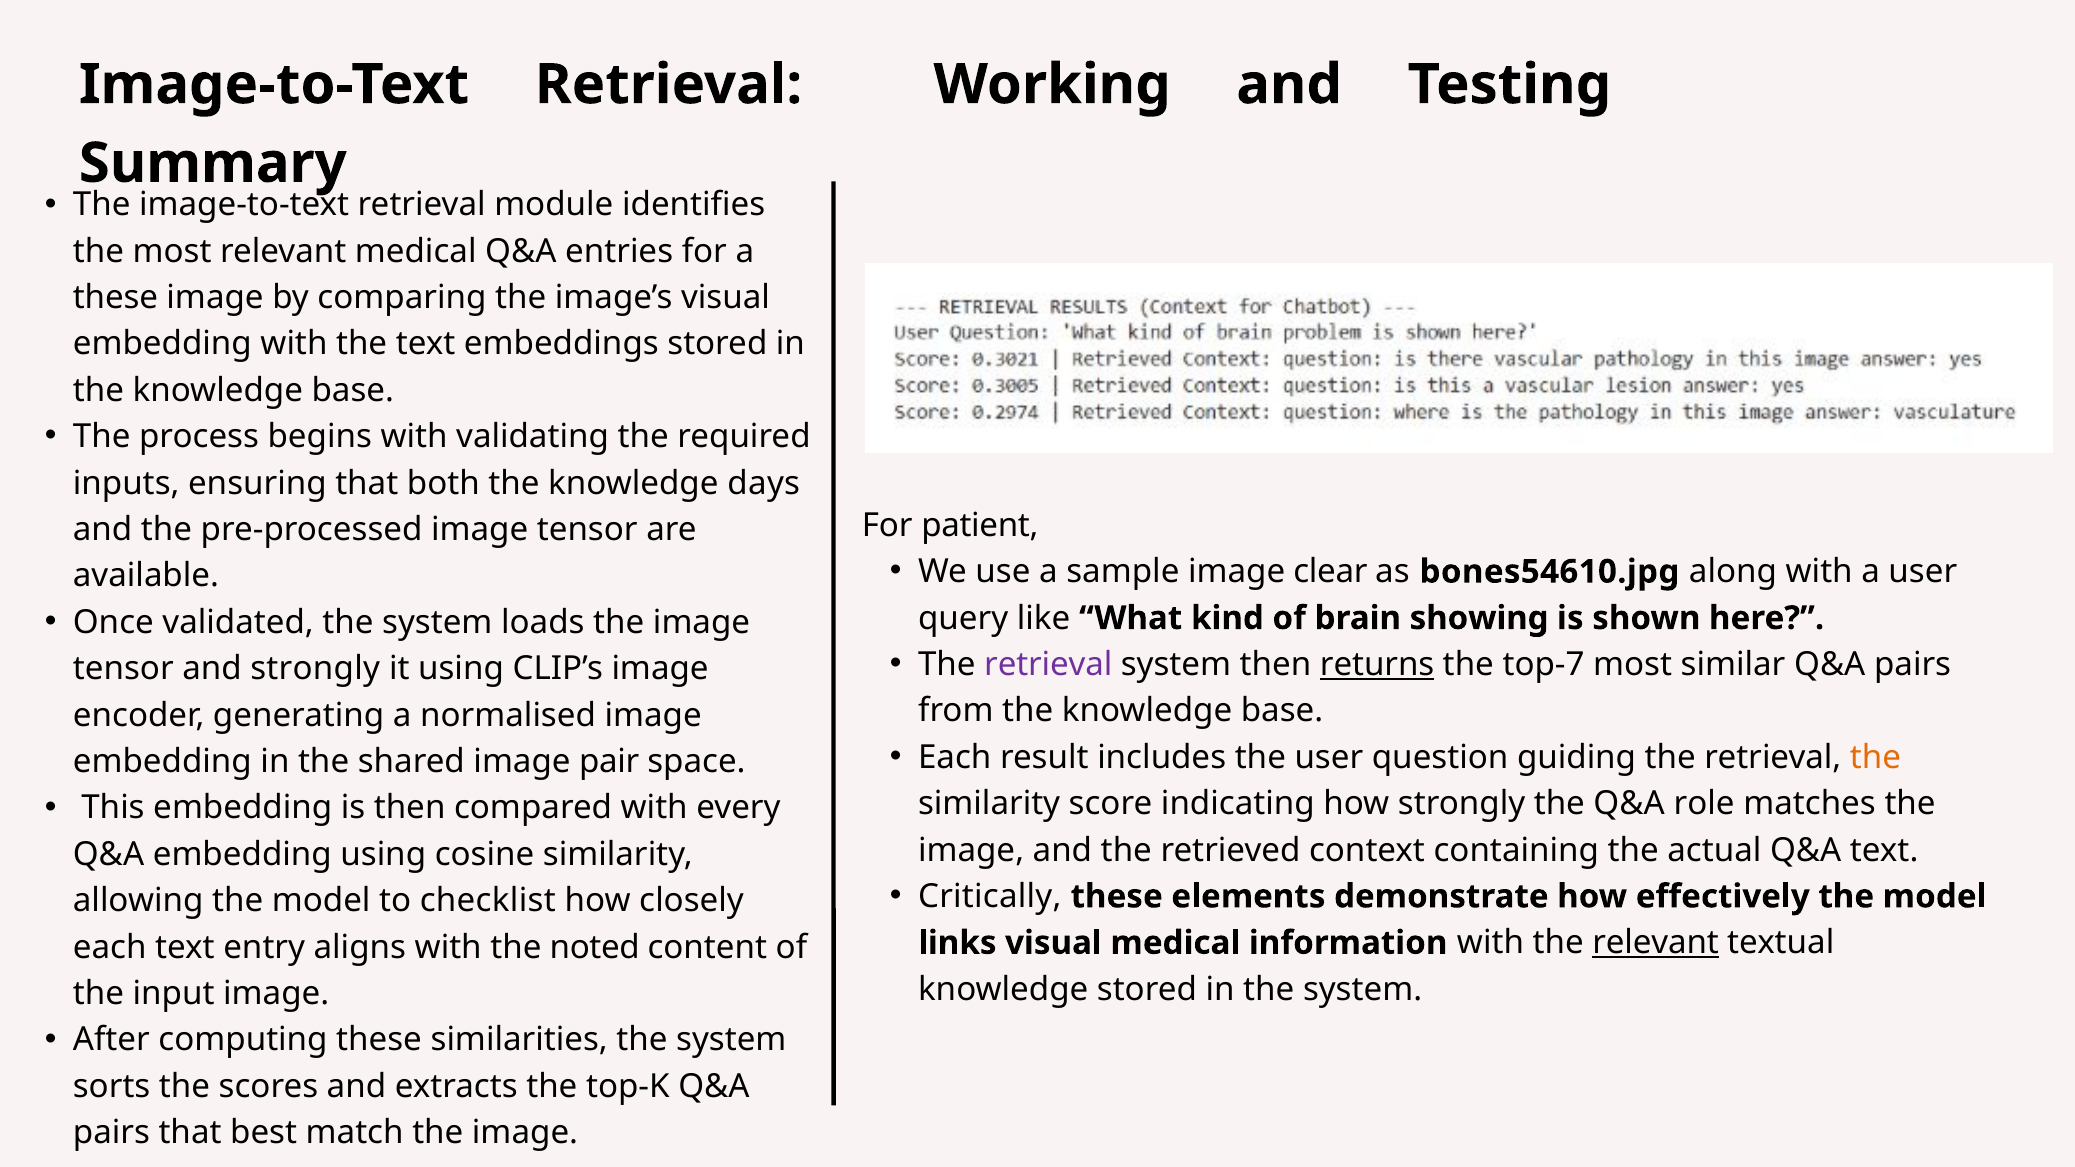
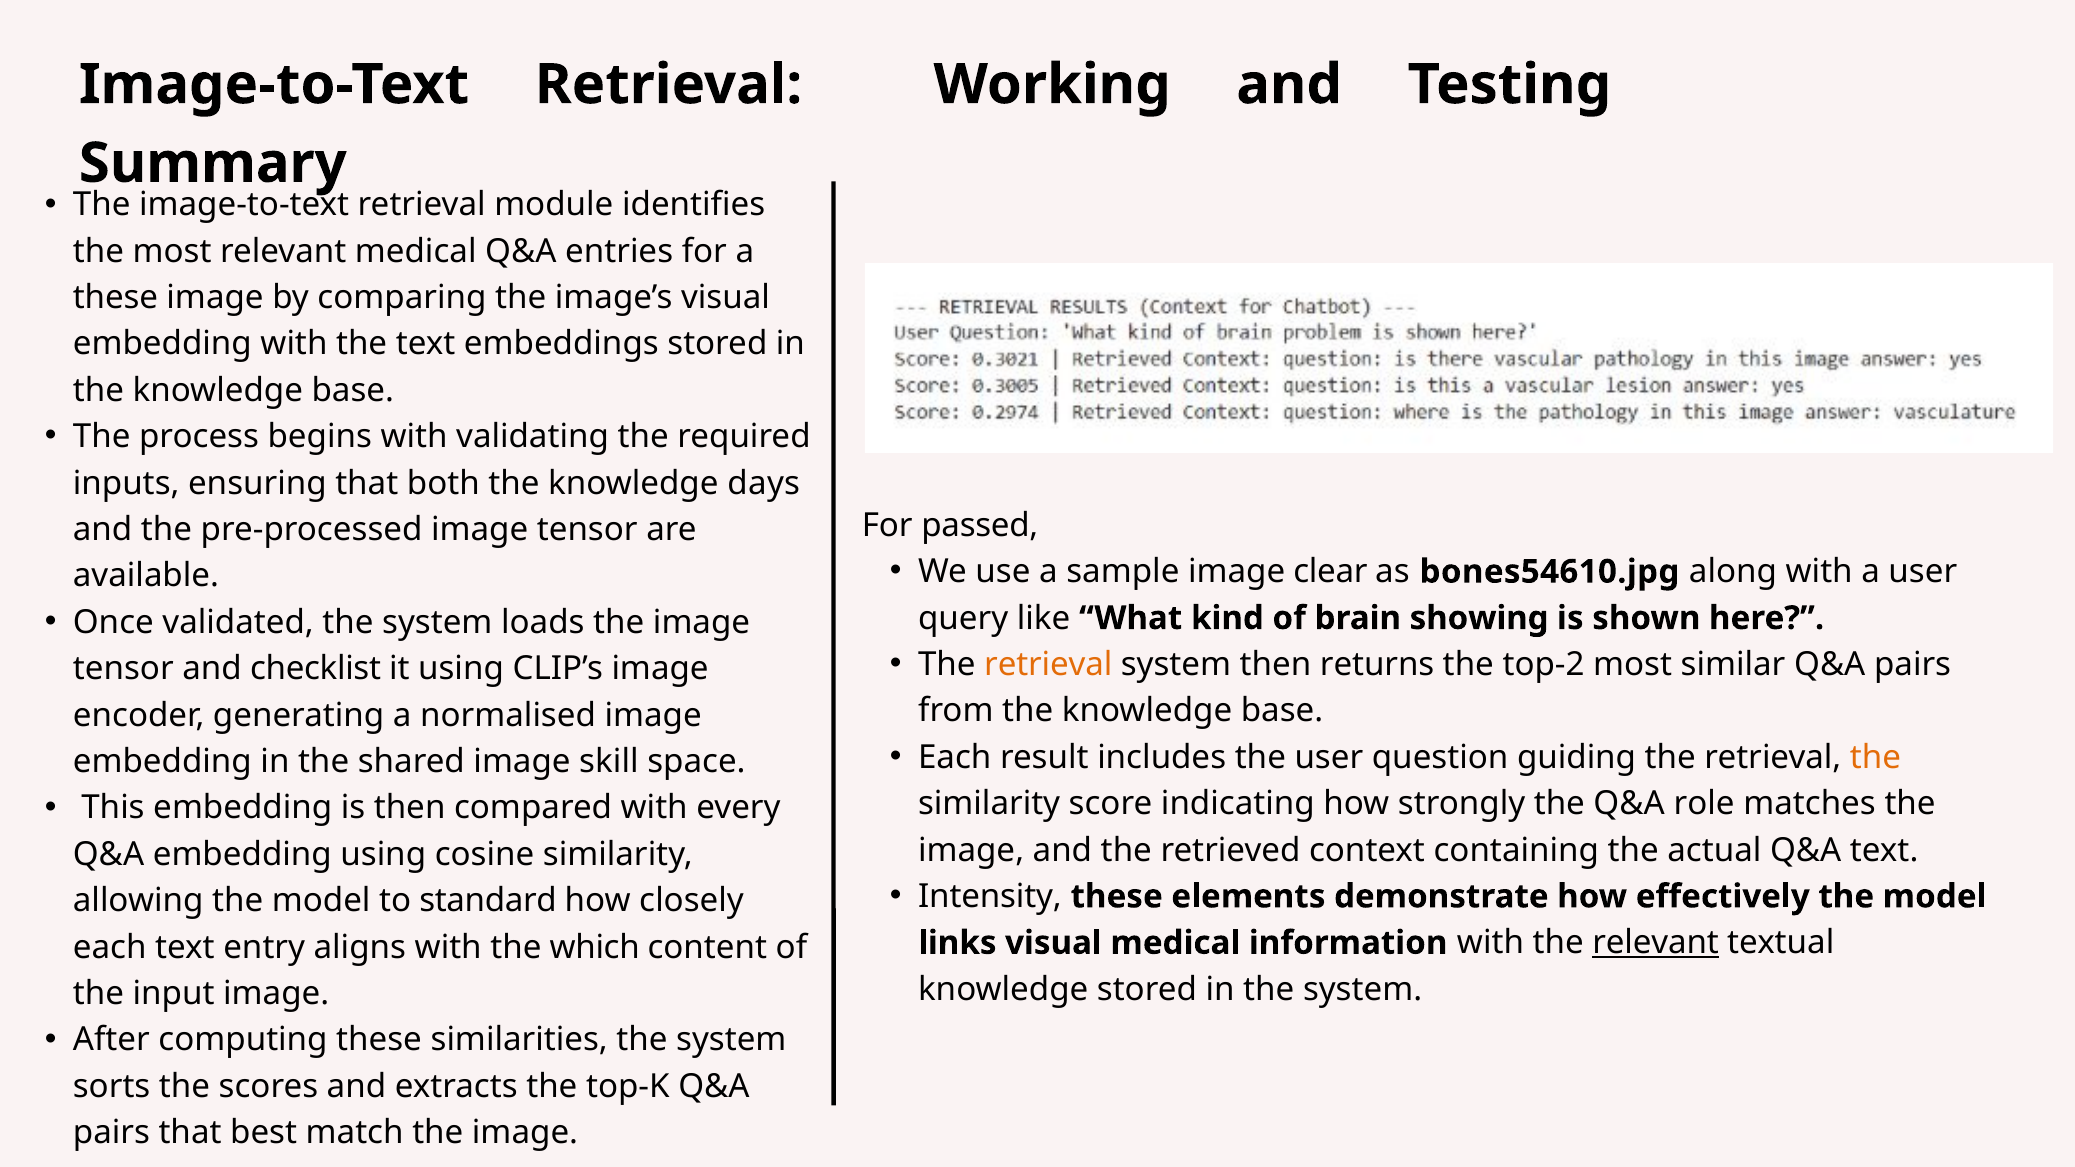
patient: patient -> passed
retrieval at (1048, 665) colour: purple -> orange
returns underline: present -> none
top-7: top-7 -> top-2
and strongly: strongly -> checklist
pair: pair -> skill
Critically: Critically -> Intensity
checklist: checklist -> standard
noted: noted -> which
